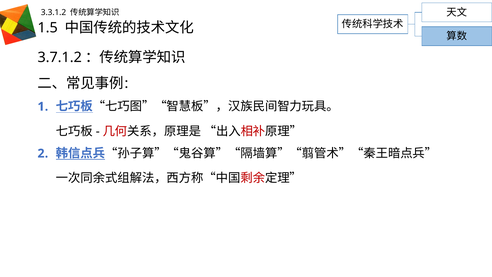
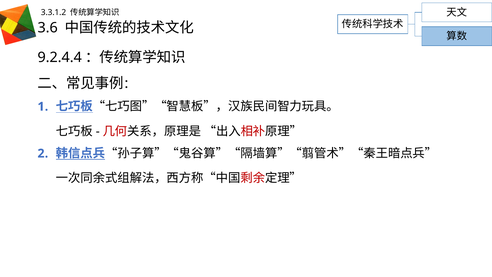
1.5: 1.5 -> 3.6
3.7.1.2: 3.7.1.2 -> 9.2.4.4
